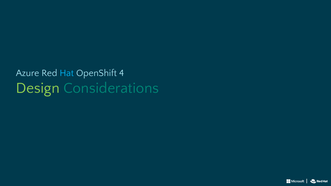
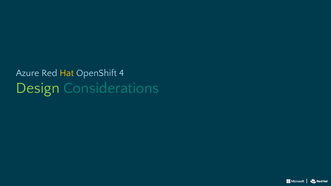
Hat colour: light blue -> yellow
